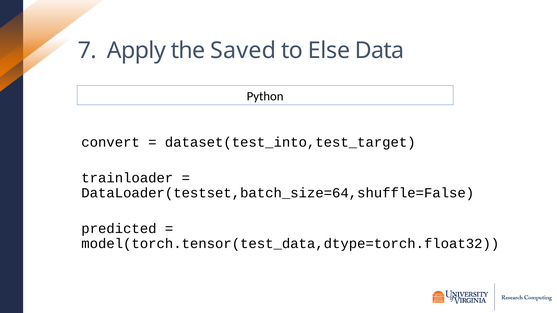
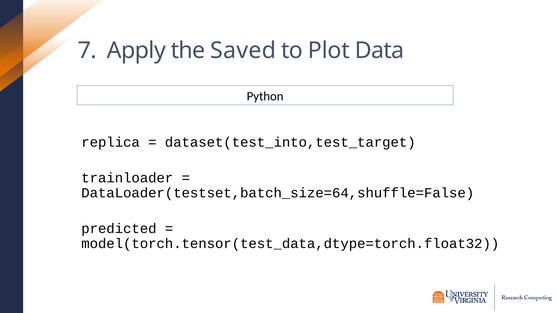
Else: Else -> Plot
convert: convert -> replica
